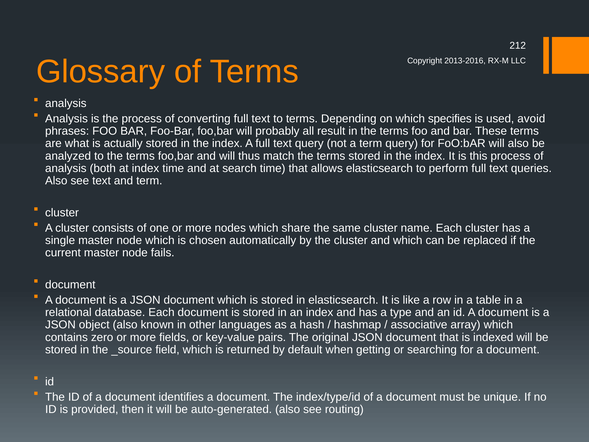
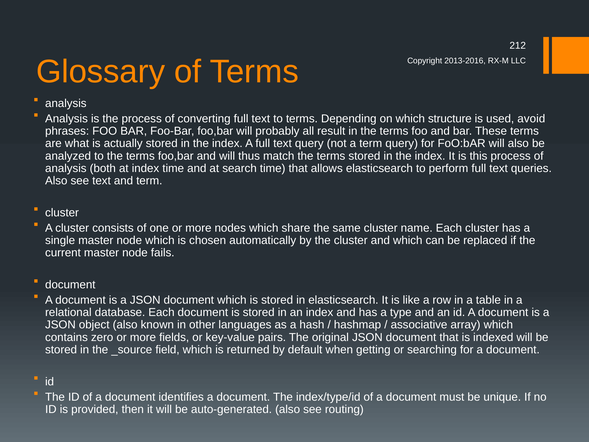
specifies: specifies -> structure
